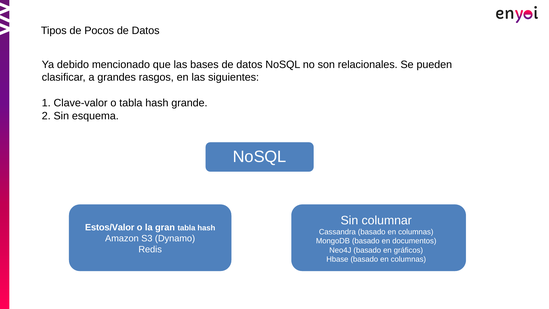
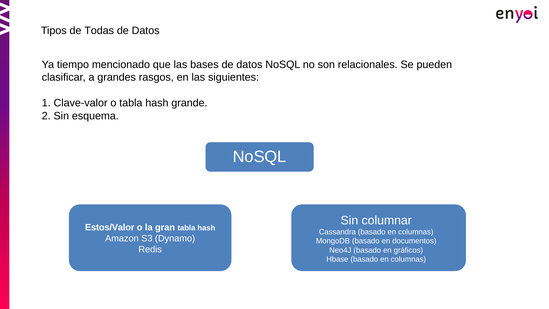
Pocos: Pocos -> Todas
debido: debido -> tiempo
